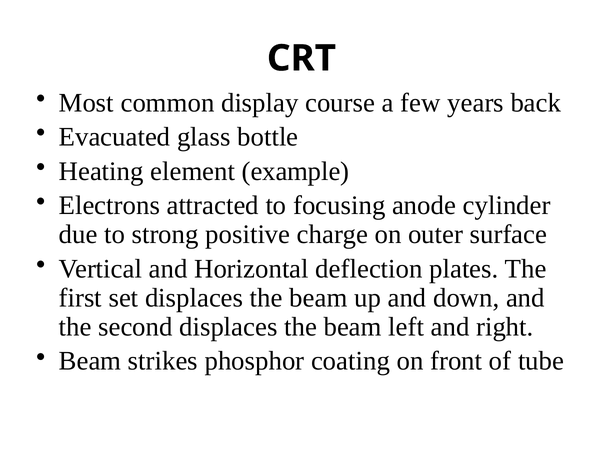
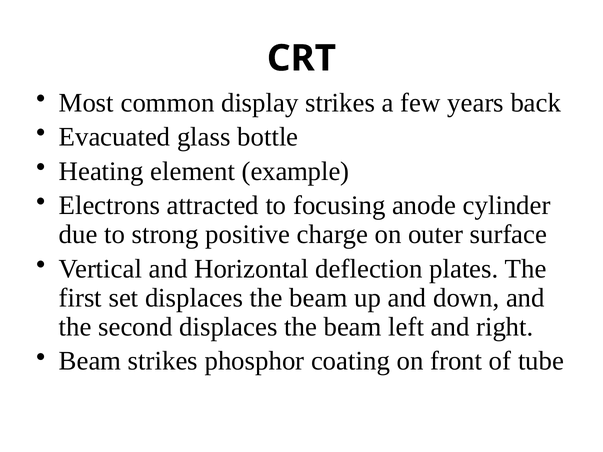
display course: course -> strikes
